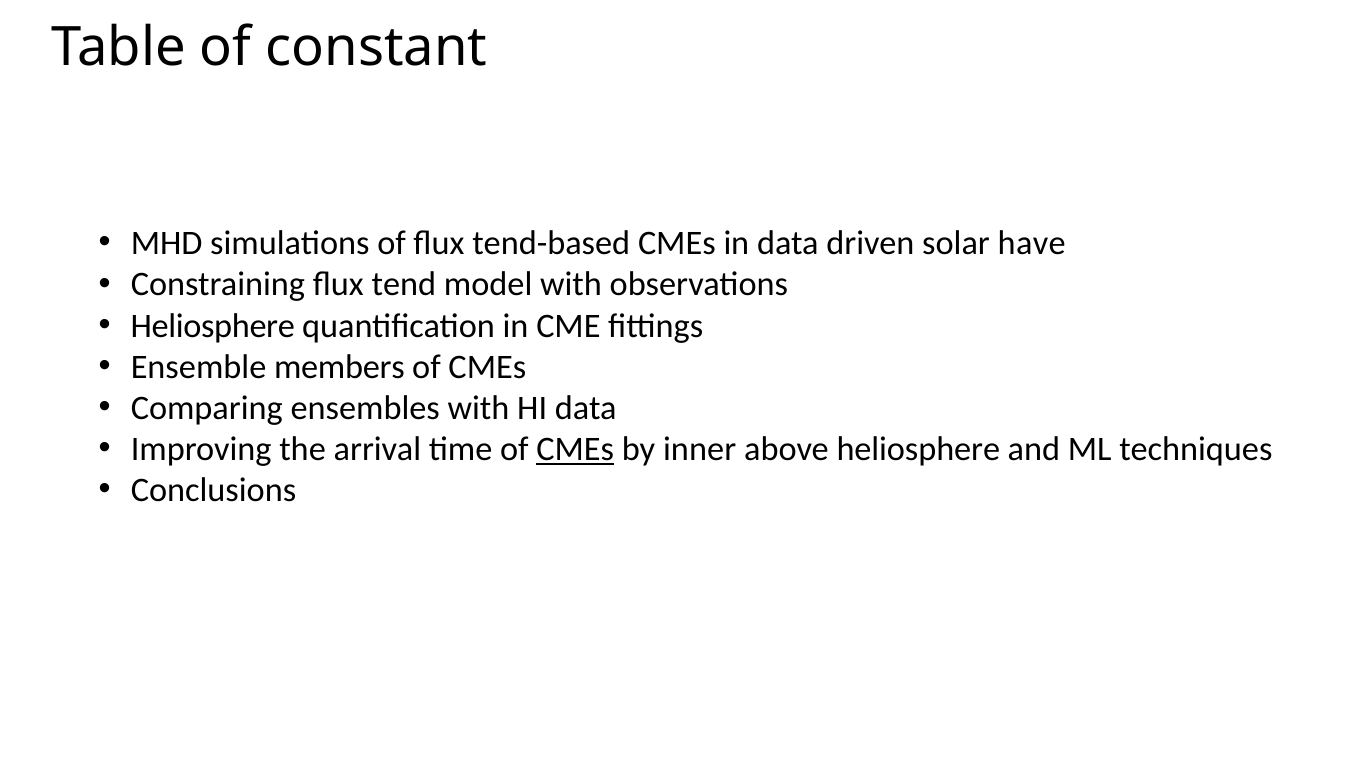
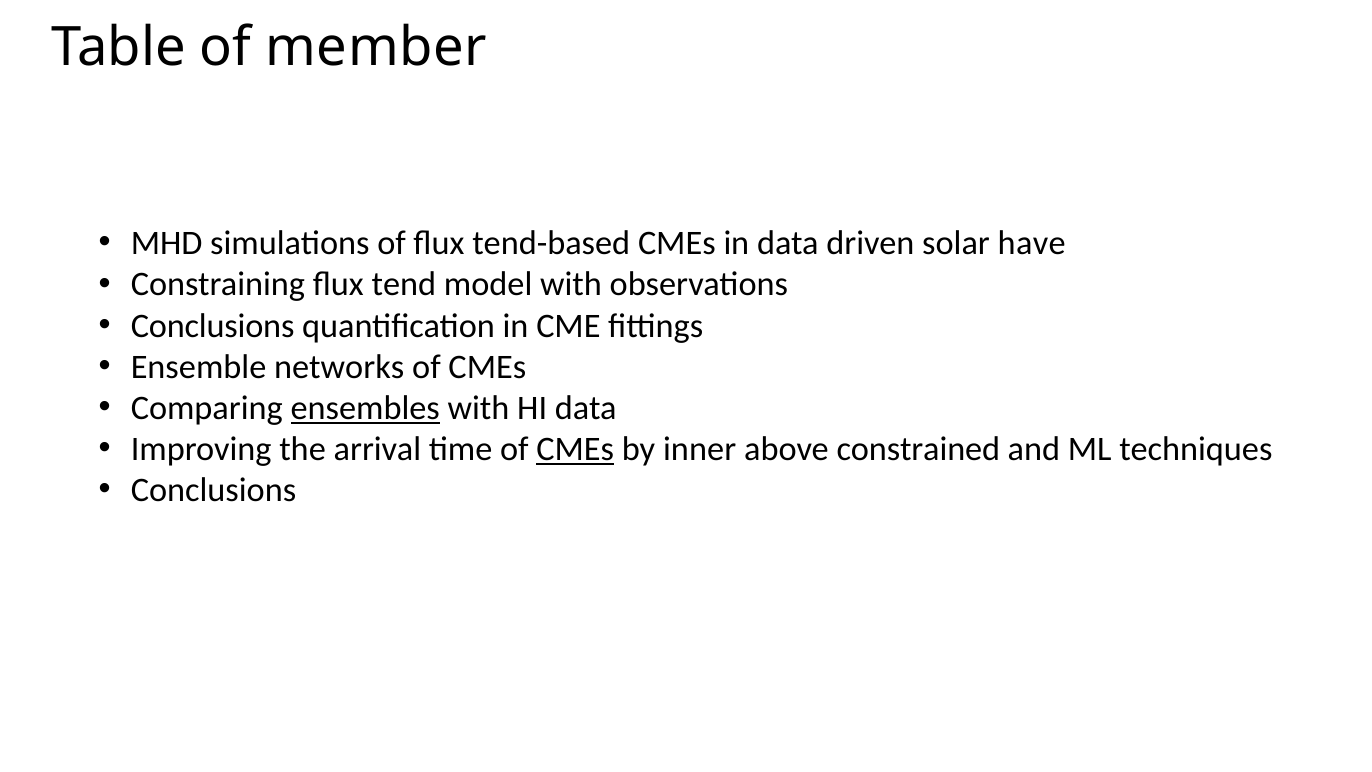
constant: constant -> member
Heliosphere at (213, 326): Heliosphere -> Conclusions
members: members -> networks
ensembles underline: none -> present
above heliosphere: heliosphere -> constrained
